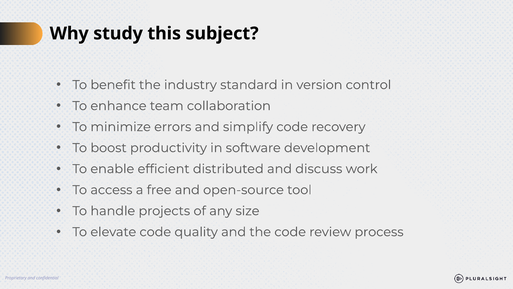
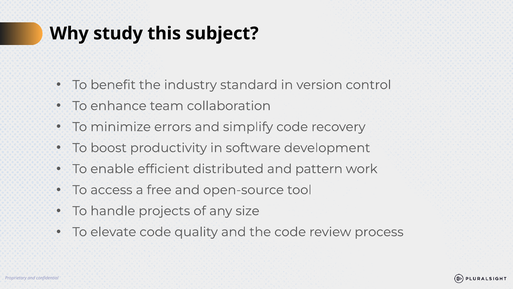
discuss: discuss -> pattern
